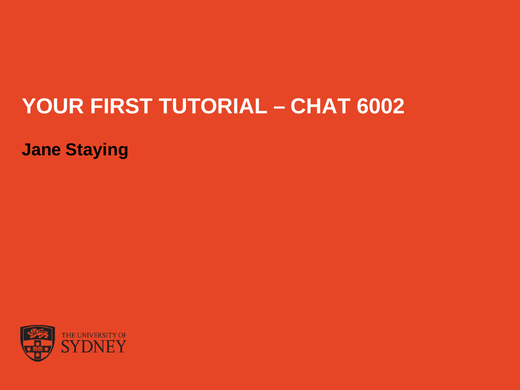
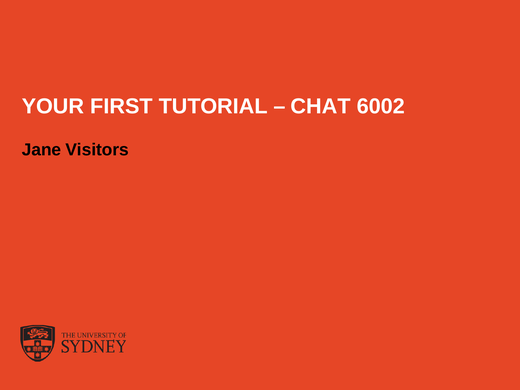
Staying: Staying -> Visitors
